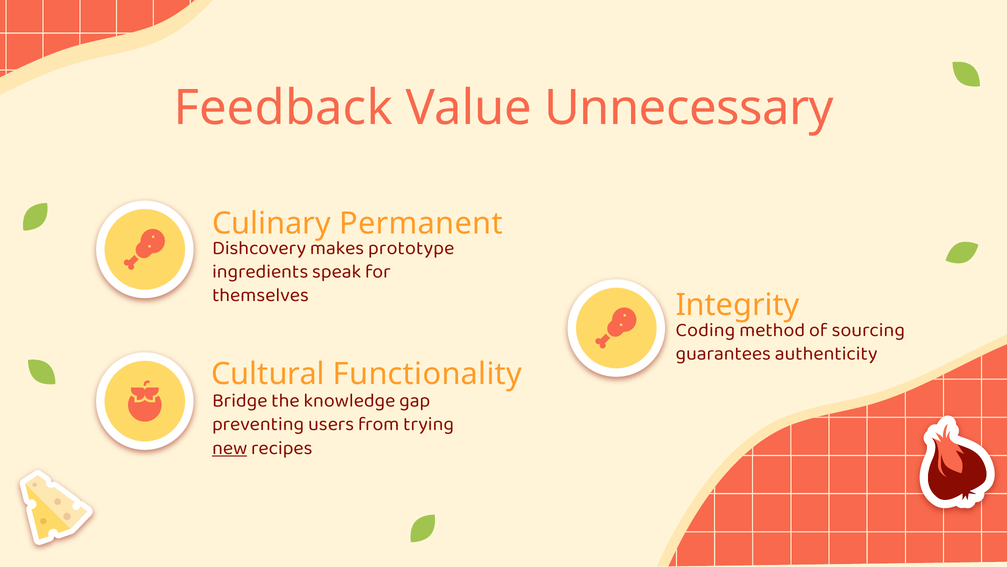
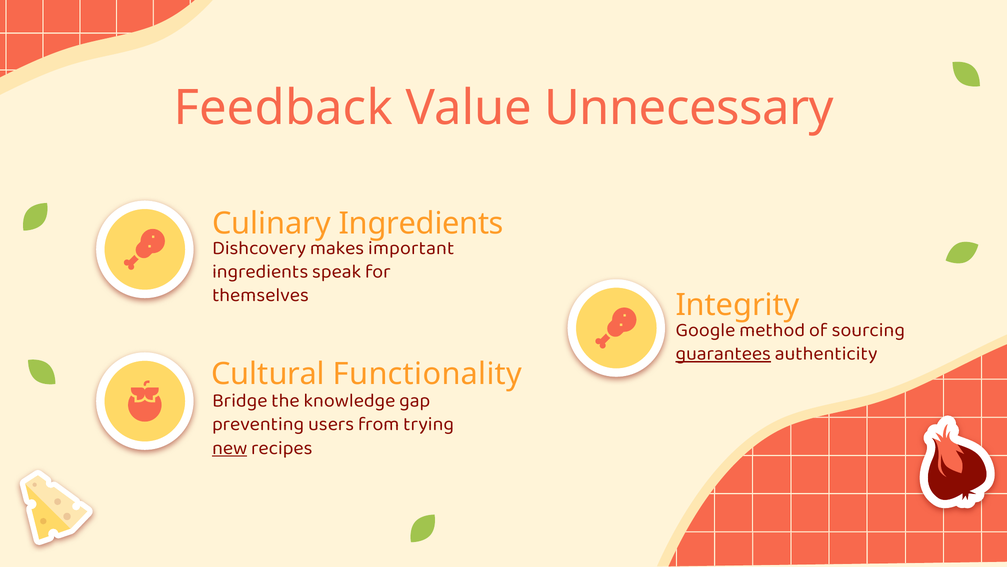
Culinary Permanent: Permanent -> Ingredients
prototype: prototype -> important
Coding: Coding -> Google
guarantees underline: none -> present
